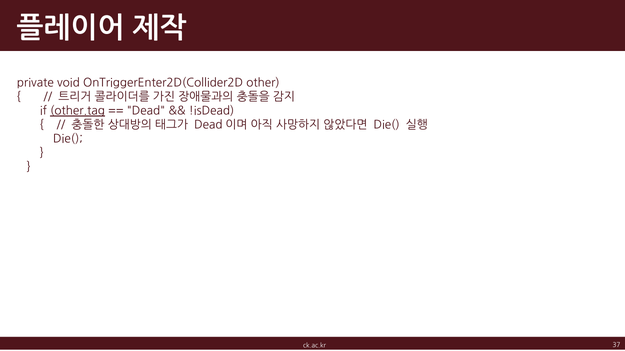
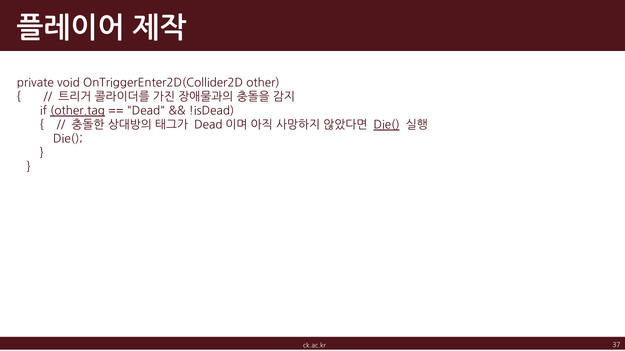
Die( at (387, 125) underline: none -> present
